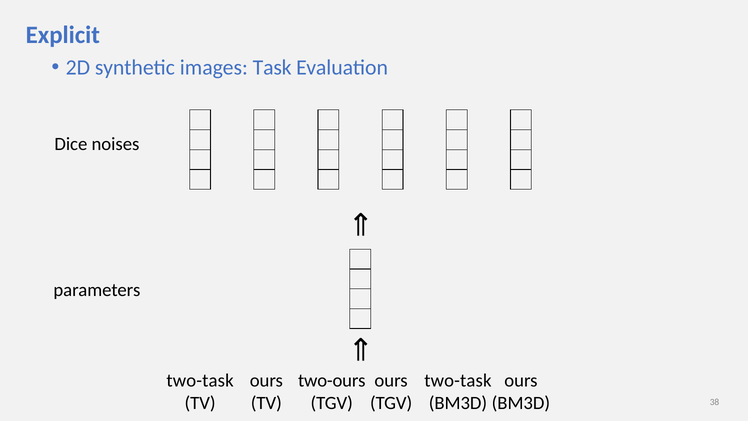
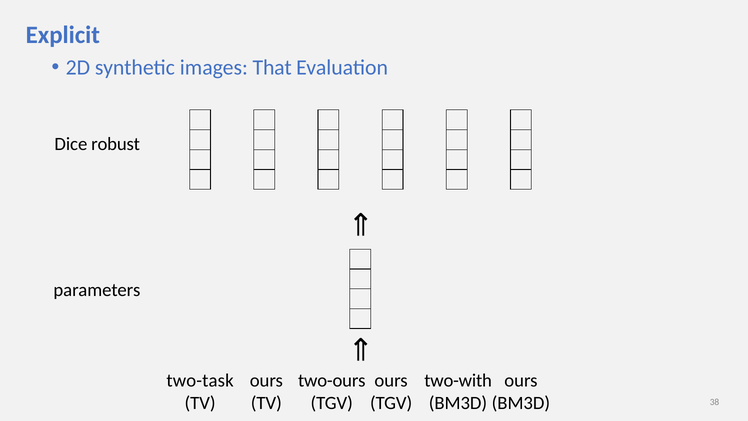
Task: Task -> That
noises: noises -> robust
two-task at (458, 380): two-task -> two-with
